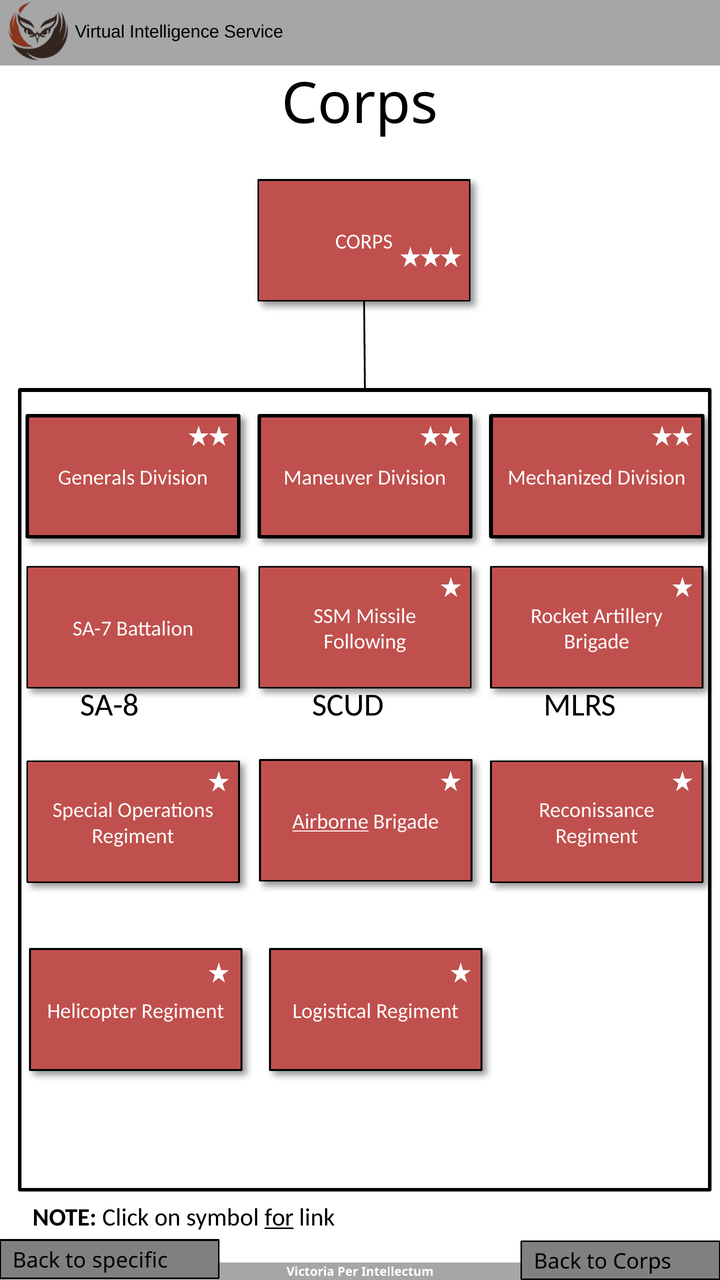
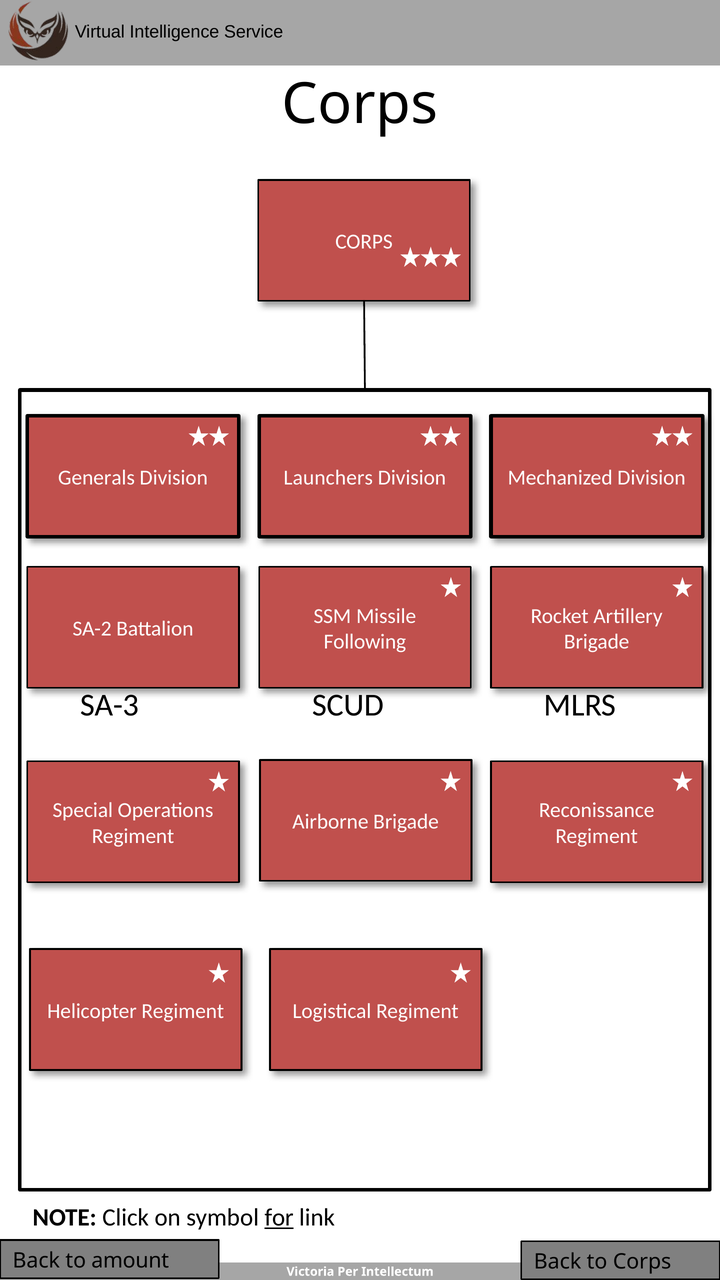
Maneuver: Maneuver -> Launchers
SA-7: SA-7 -> SA-2
SA-8: SA-8 -> SA-3
Airborne underline: present -> none
specific: specific -> amount
